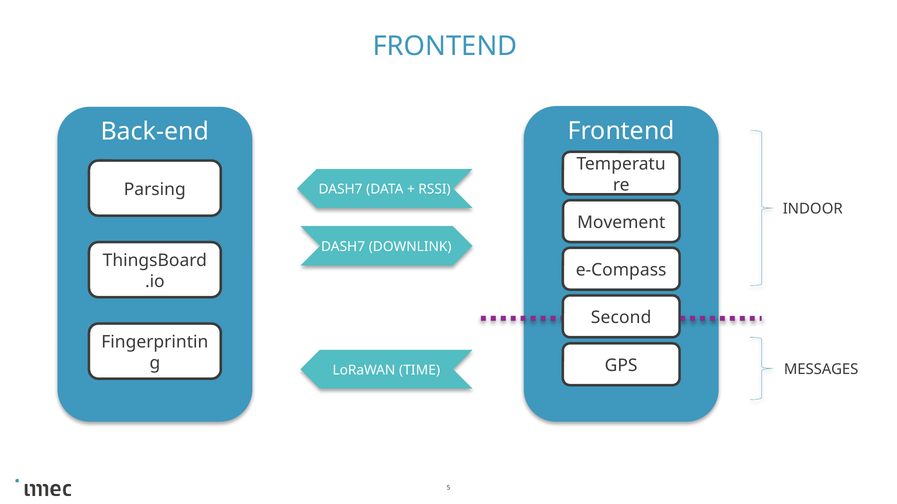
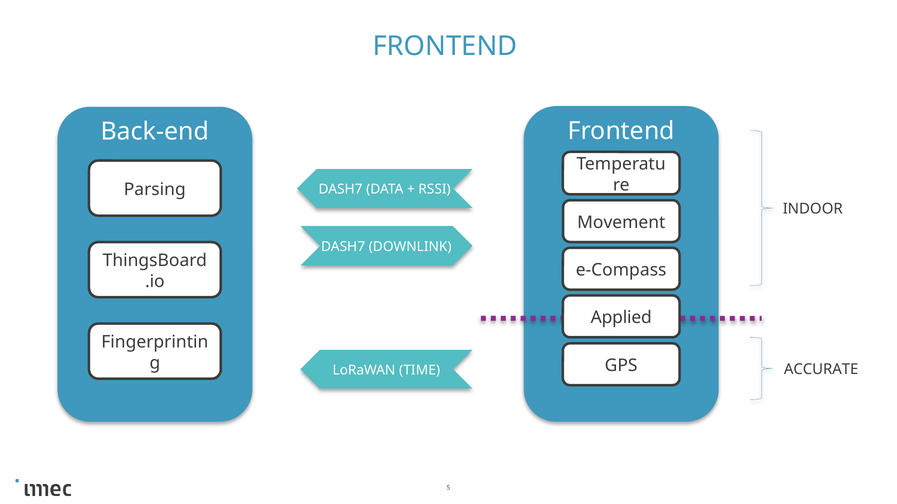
Second: Second -> Applied
MESSAGES: MESSAGES -> ACCURATE
